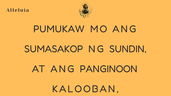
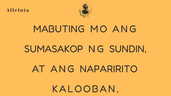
PUMUKAW: PUMUKAW -> MABUTING
PANGINOON: PANGINOON -> NAPARIRITO
